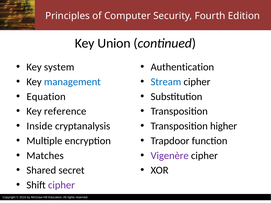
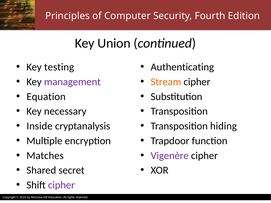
system: system -> testing
Authentication: Authentication -> Authenticating
management colour: blue -> purple
Stream colour: blue -> orange
reference: reference -> necessary
higher: higher -> hiding
